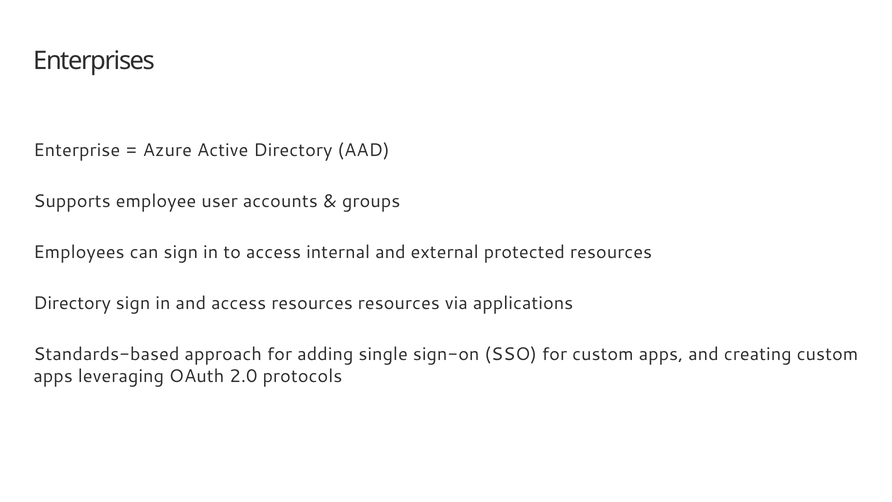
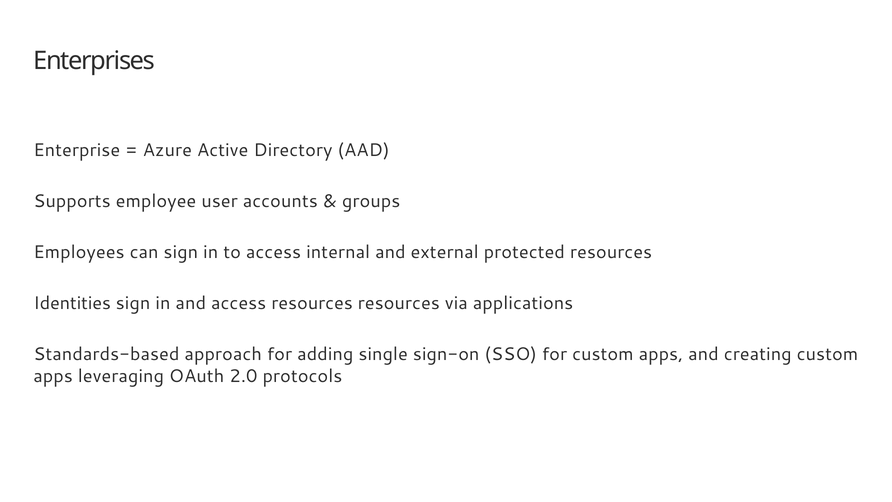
Directory at (72, 303): Directory -> Identities
